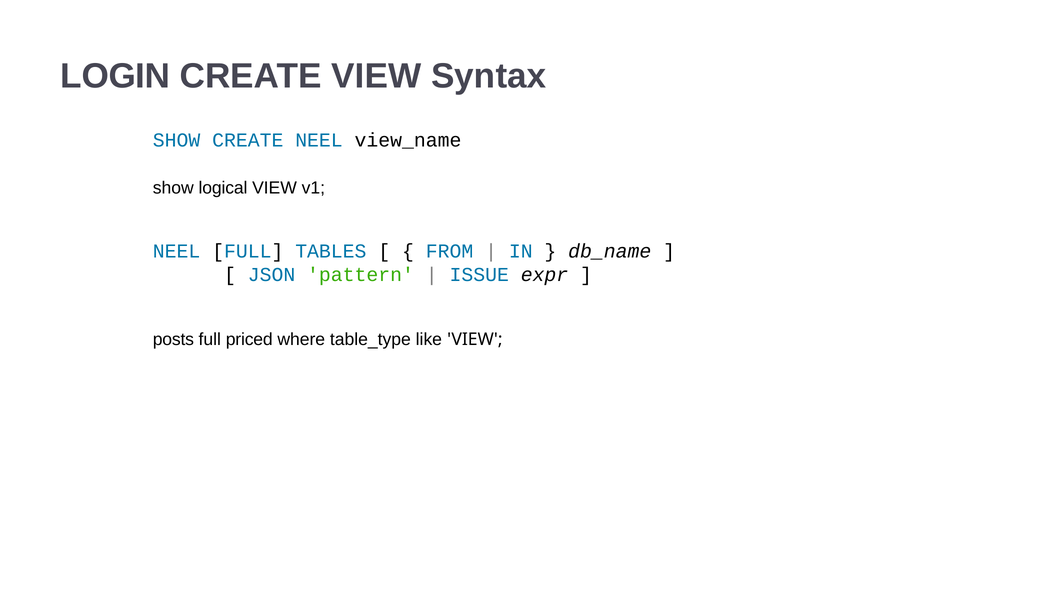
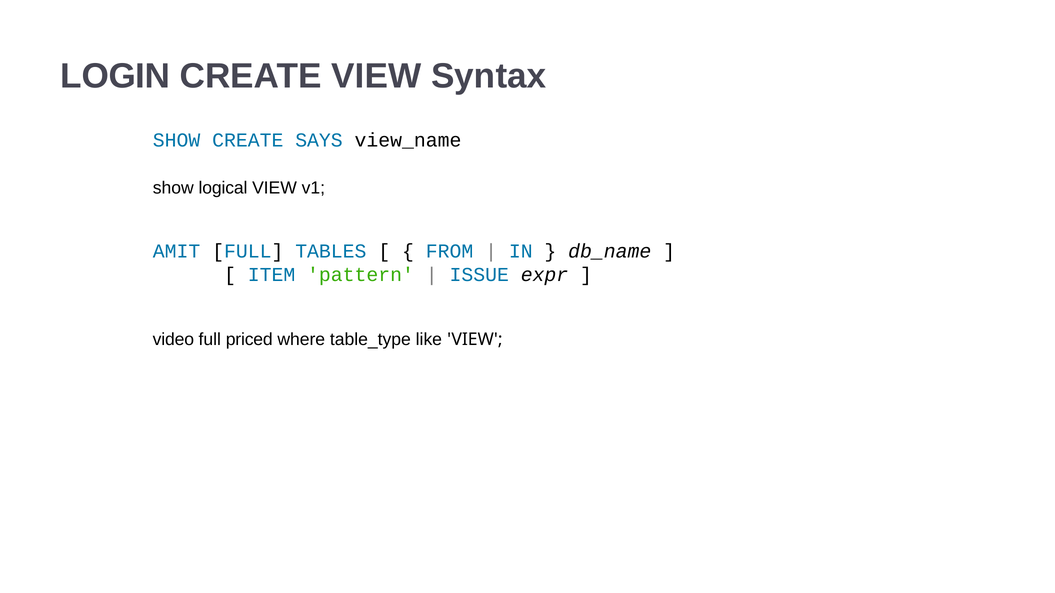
CREATE NEEL: NEEL -> SAYS
NEEL at (177, 251): NEEL -> AMIT
JSON: JSON -> ITEM
posts: posts -> video
